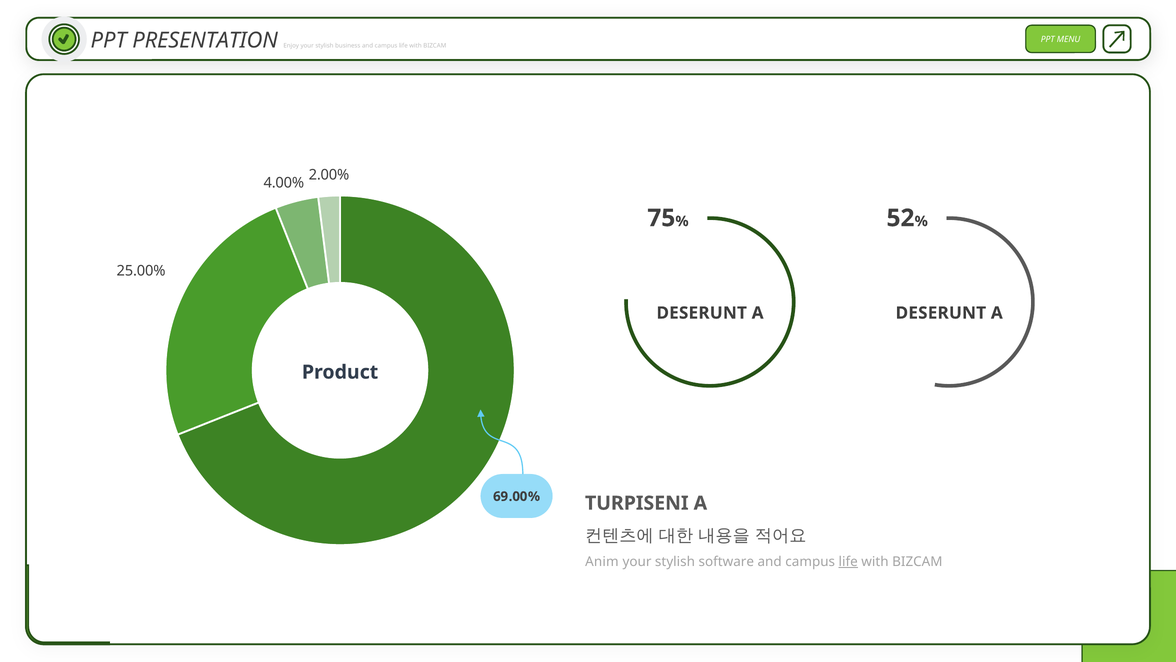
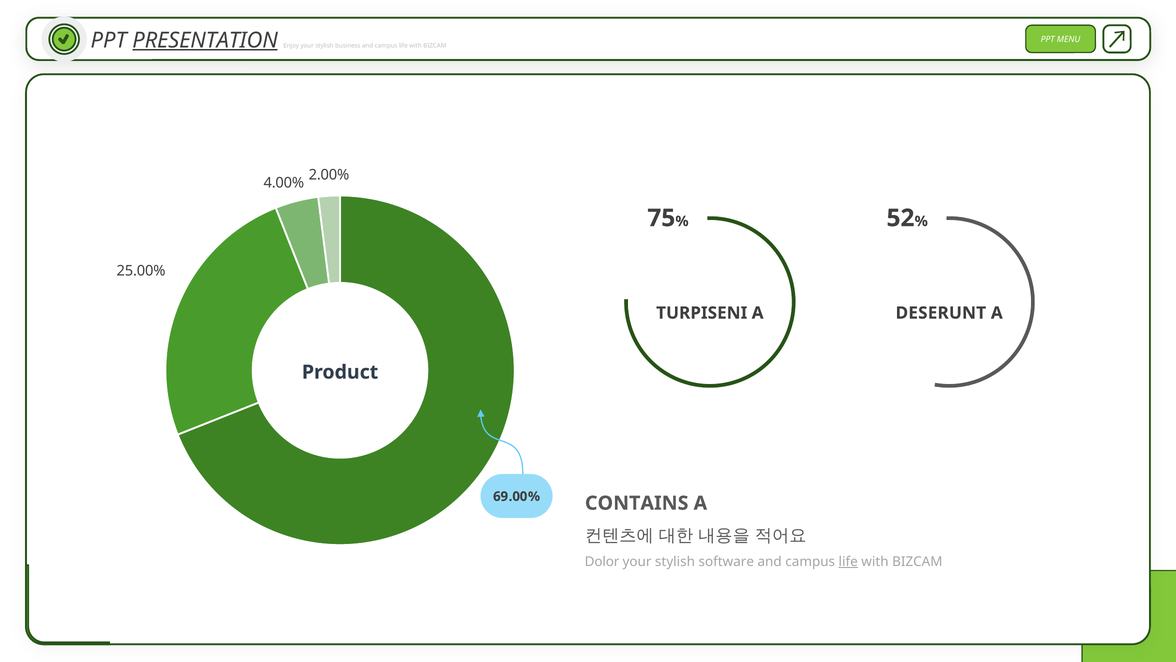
PRESENTATION underline: none -> present
DESERUNT at (702, 313): DESERUNT -> TURPISENI
TURPISENI: TURPISENI -> CONTAINS
Anim: Anim -> Dolor
